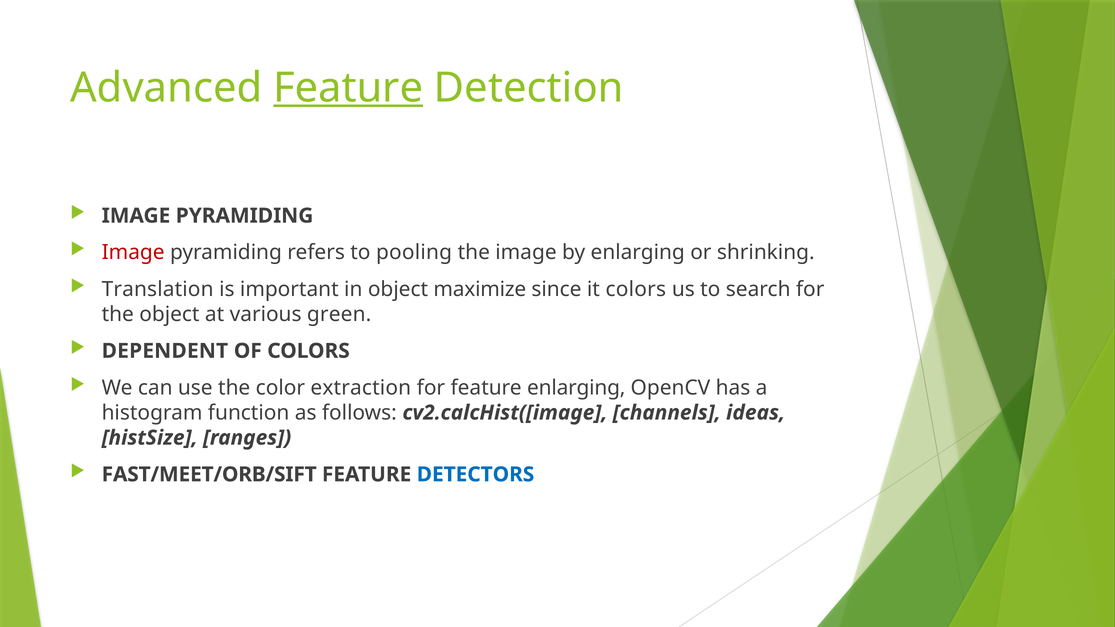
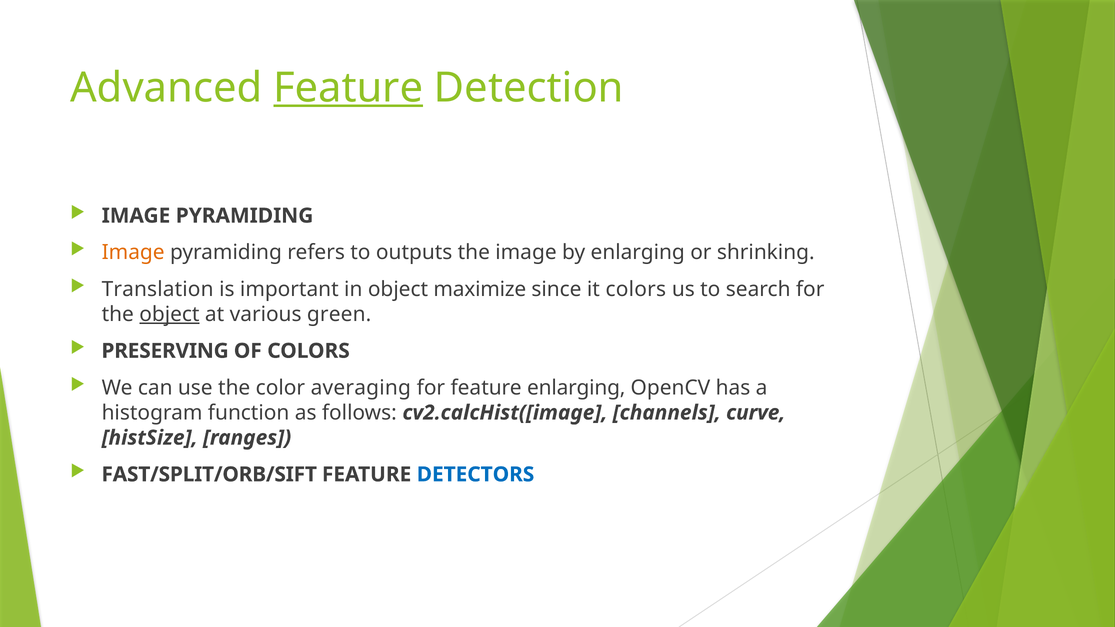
Image at (133, 253) colour: red -> orange
pooling: pooling -> outputs
object at (169, 314) underline: none -> present
DEPENDENT: DEPENDENT -> PRESERVING
extraction: extraction -> averaging
ideas: ideas -> curve
FAST/MEET/ORB/SIFT: FAST/MEET/ORB/SIFT -> FAST/SPLIT/ORB/SIFT
